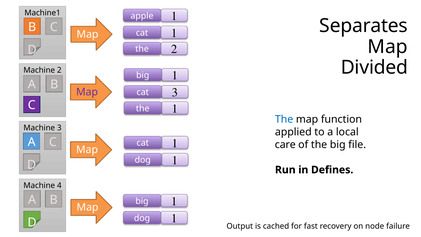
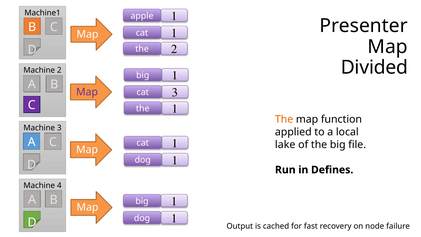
Separates: Separates -> Presenter
The at (284, 119) colour: blue -> orange
care: care -> lake
